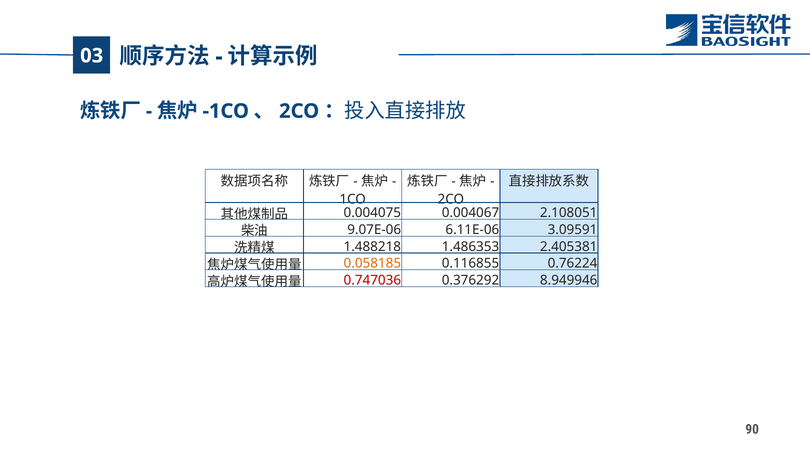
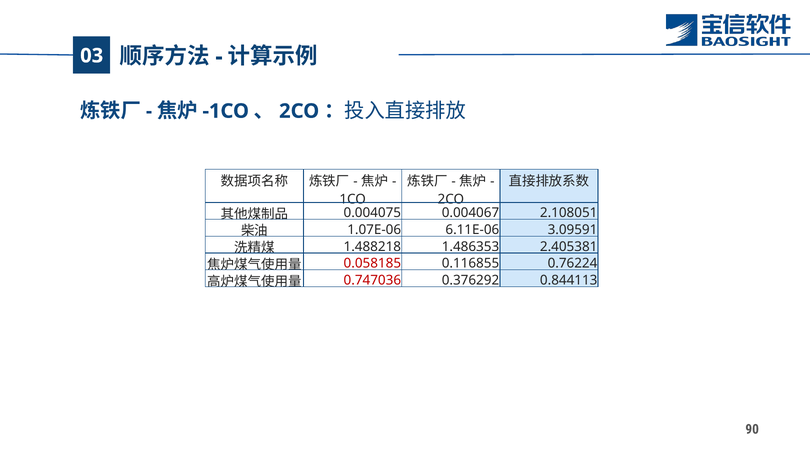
9.07E-06: 9.07E-06 -> 1.07E-06
0.058185 colour: orange -> red
8.949946: 8.949946 -> 0.844113
